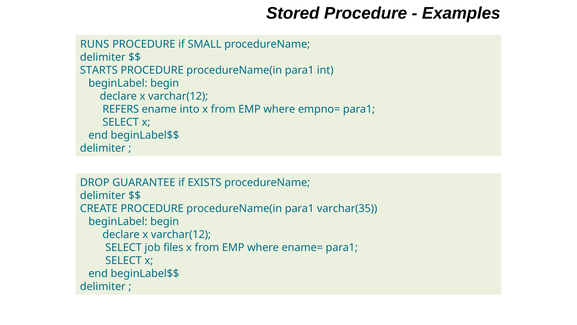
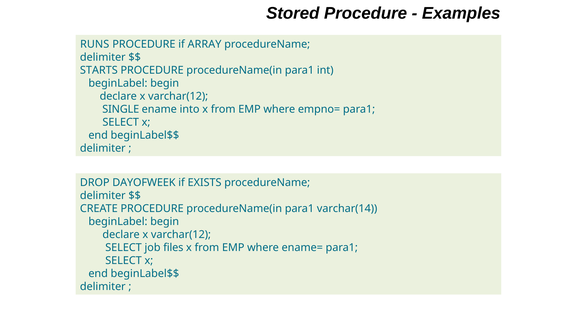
SMALL: SMALL -> ARRAY
REFERS: REFERS -> SINGLE
GUARANTEE: GUARANTEE -> DAYOFWEEK
varchar(35: varchar(35 -> varchar(14
